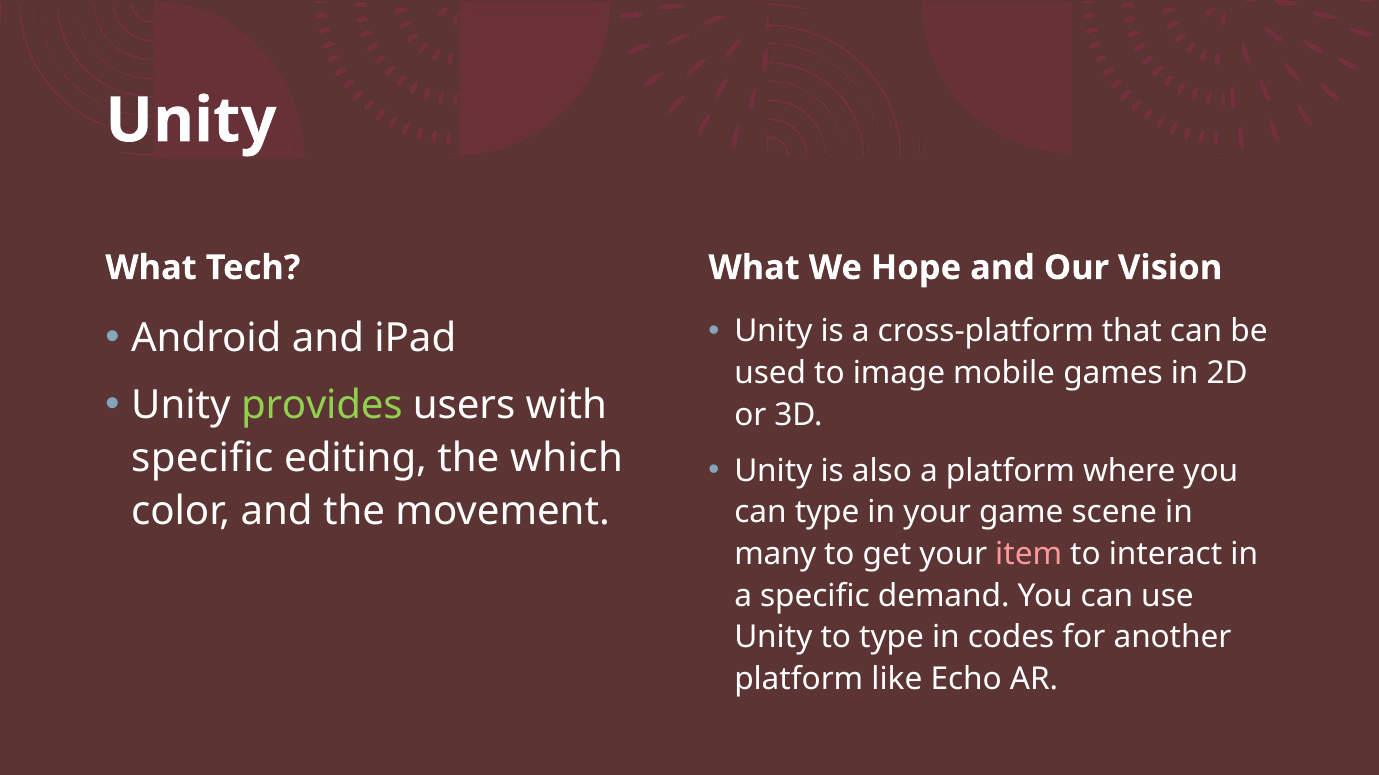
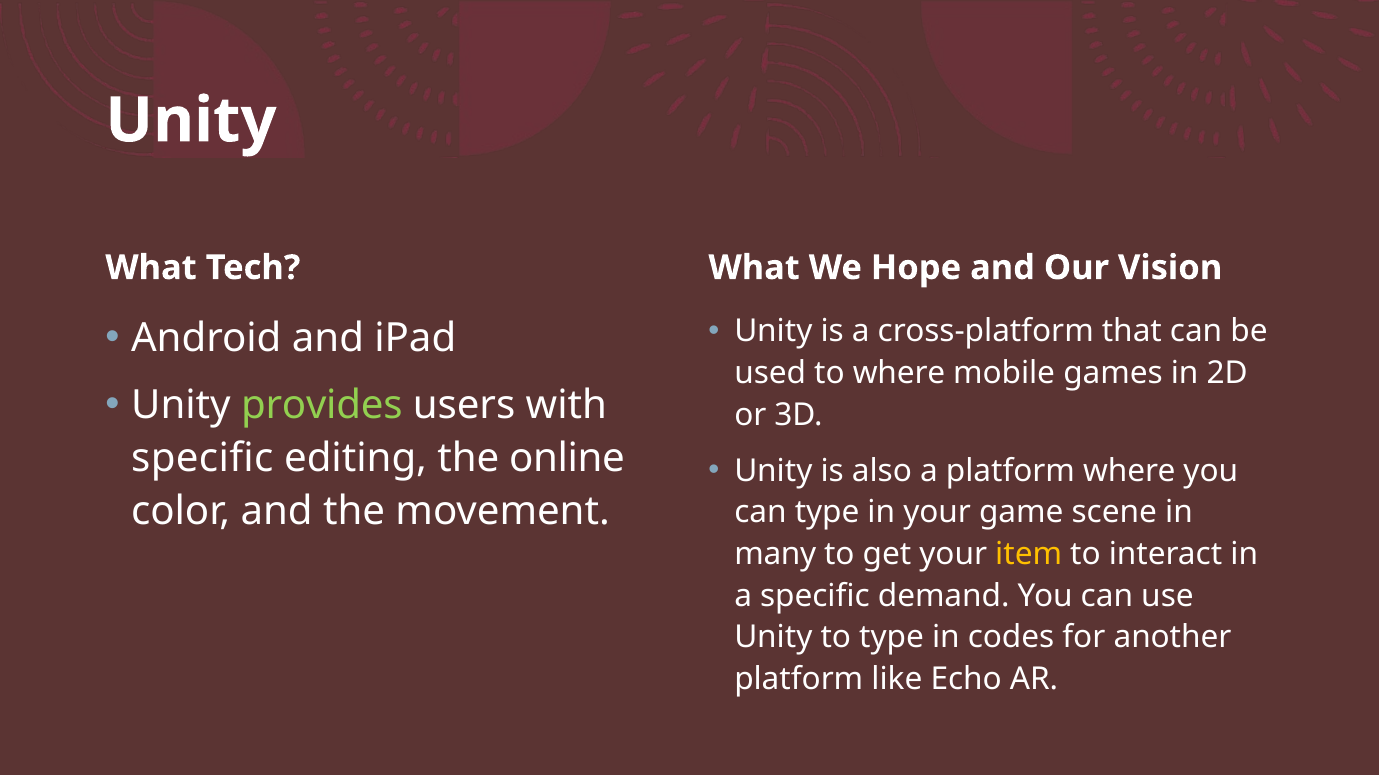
to image: image -> where
which: which -> online
item colour: pink -> yellow
